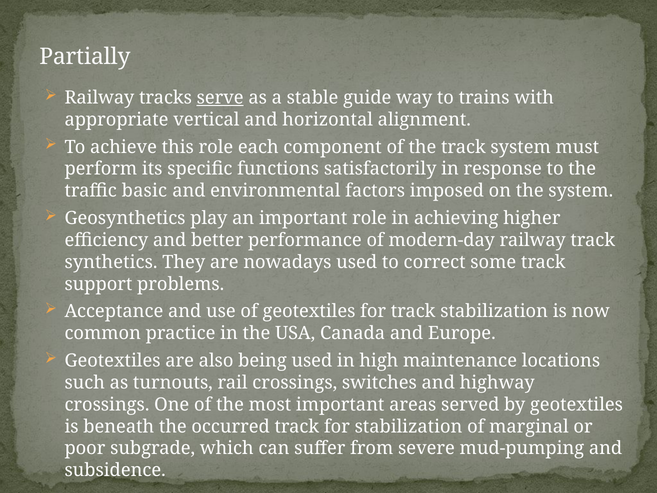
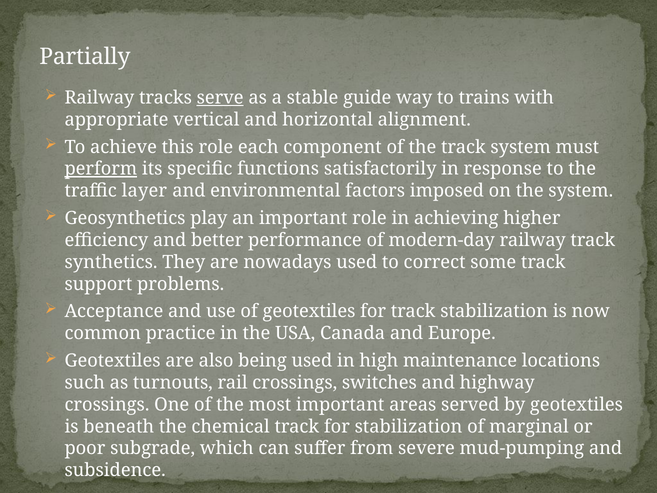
perform underline: none -> present
basic: basic -> layer
occurred: occurred -> chemical
